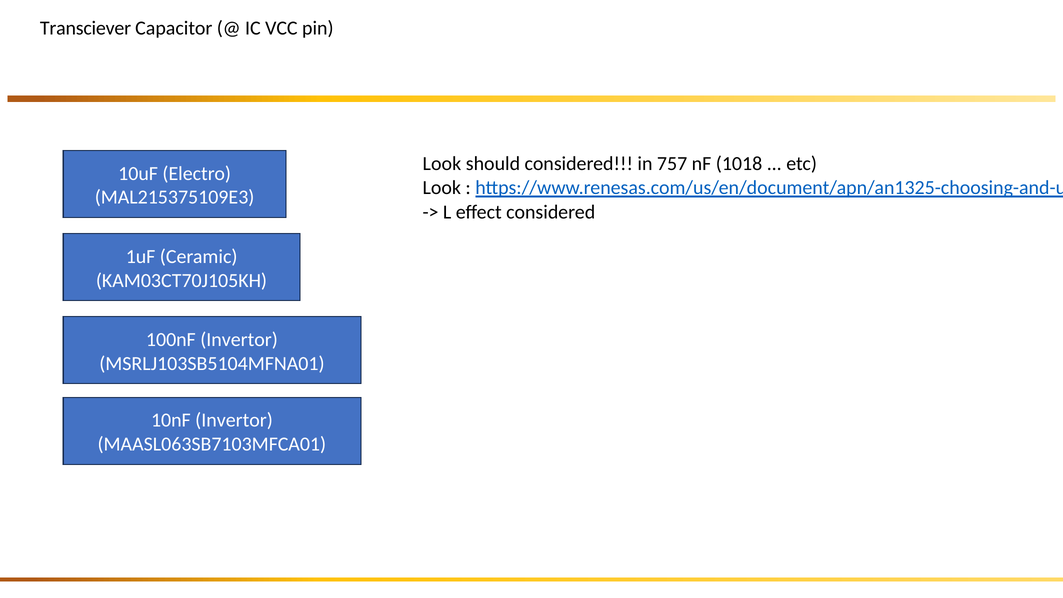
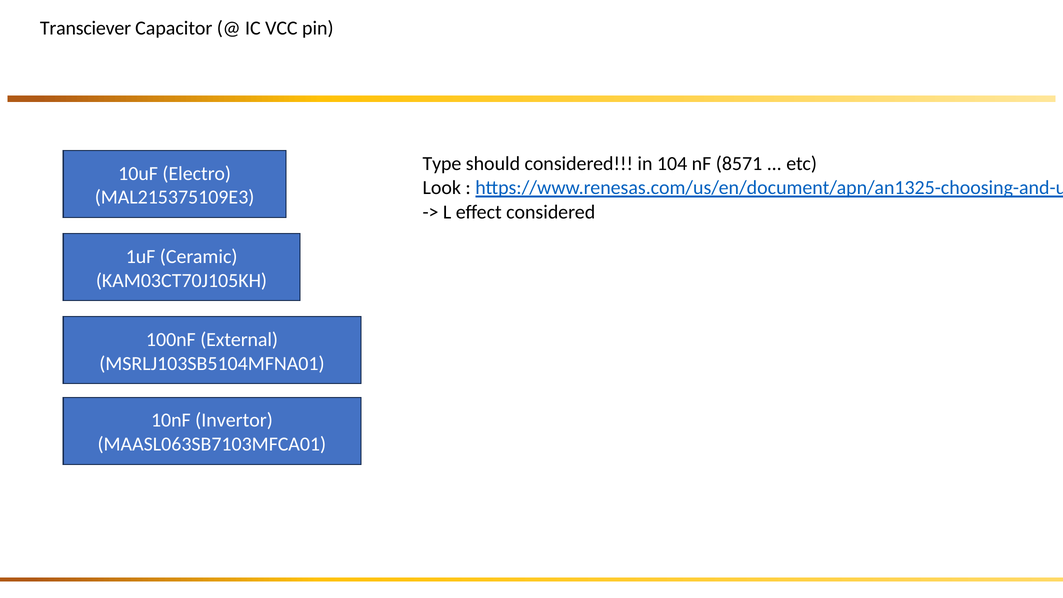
Look at (442, 164): Look -> Type
757: 757 -> 104
1018: 1018 -> 8571
100nF Invertor: Invertor -> External
